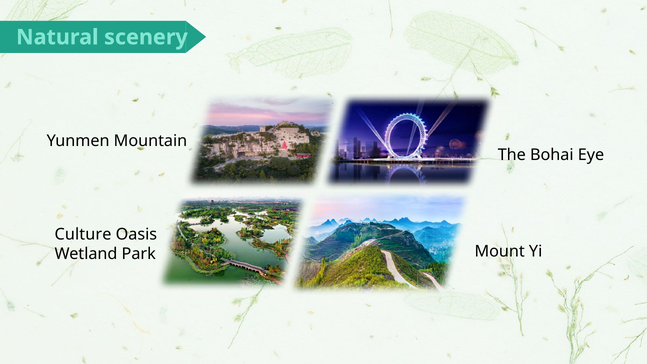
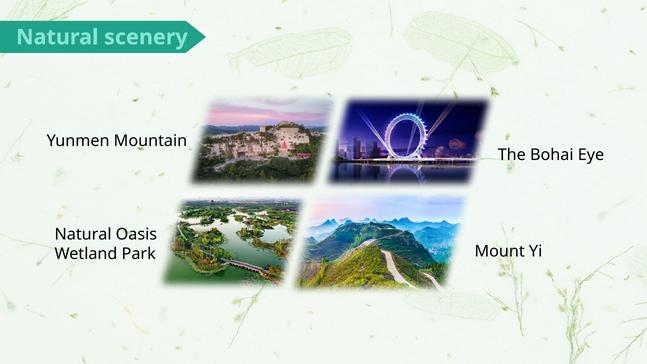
Culture at (83, 234): Culture -> Natural
